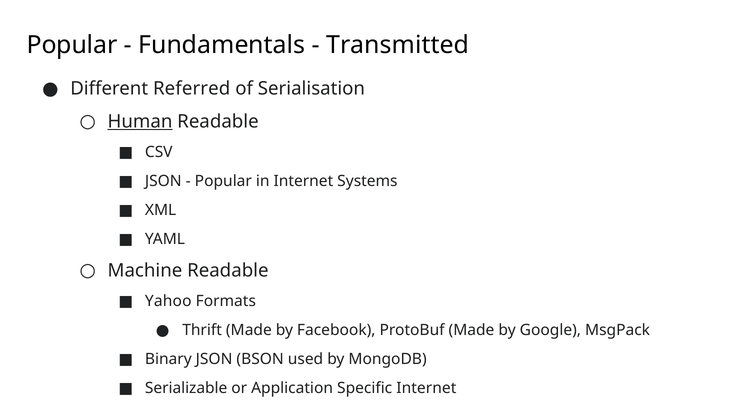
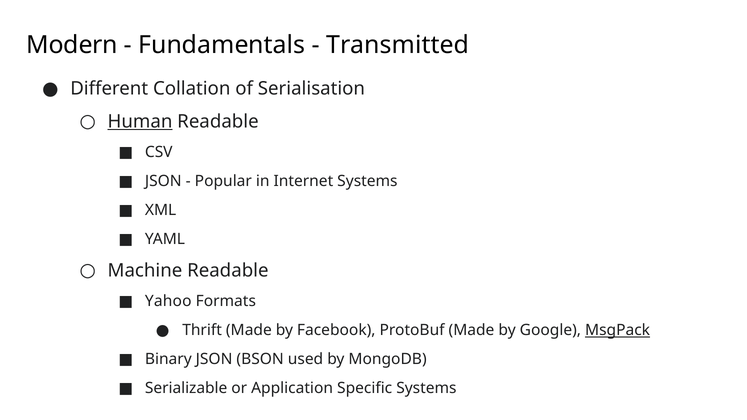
Popular at (72, 45): Popular -> Modern
Referred: Referred -> Collation
MsgPack underline: none -> present
Specific Internet: Internet -> Systems
